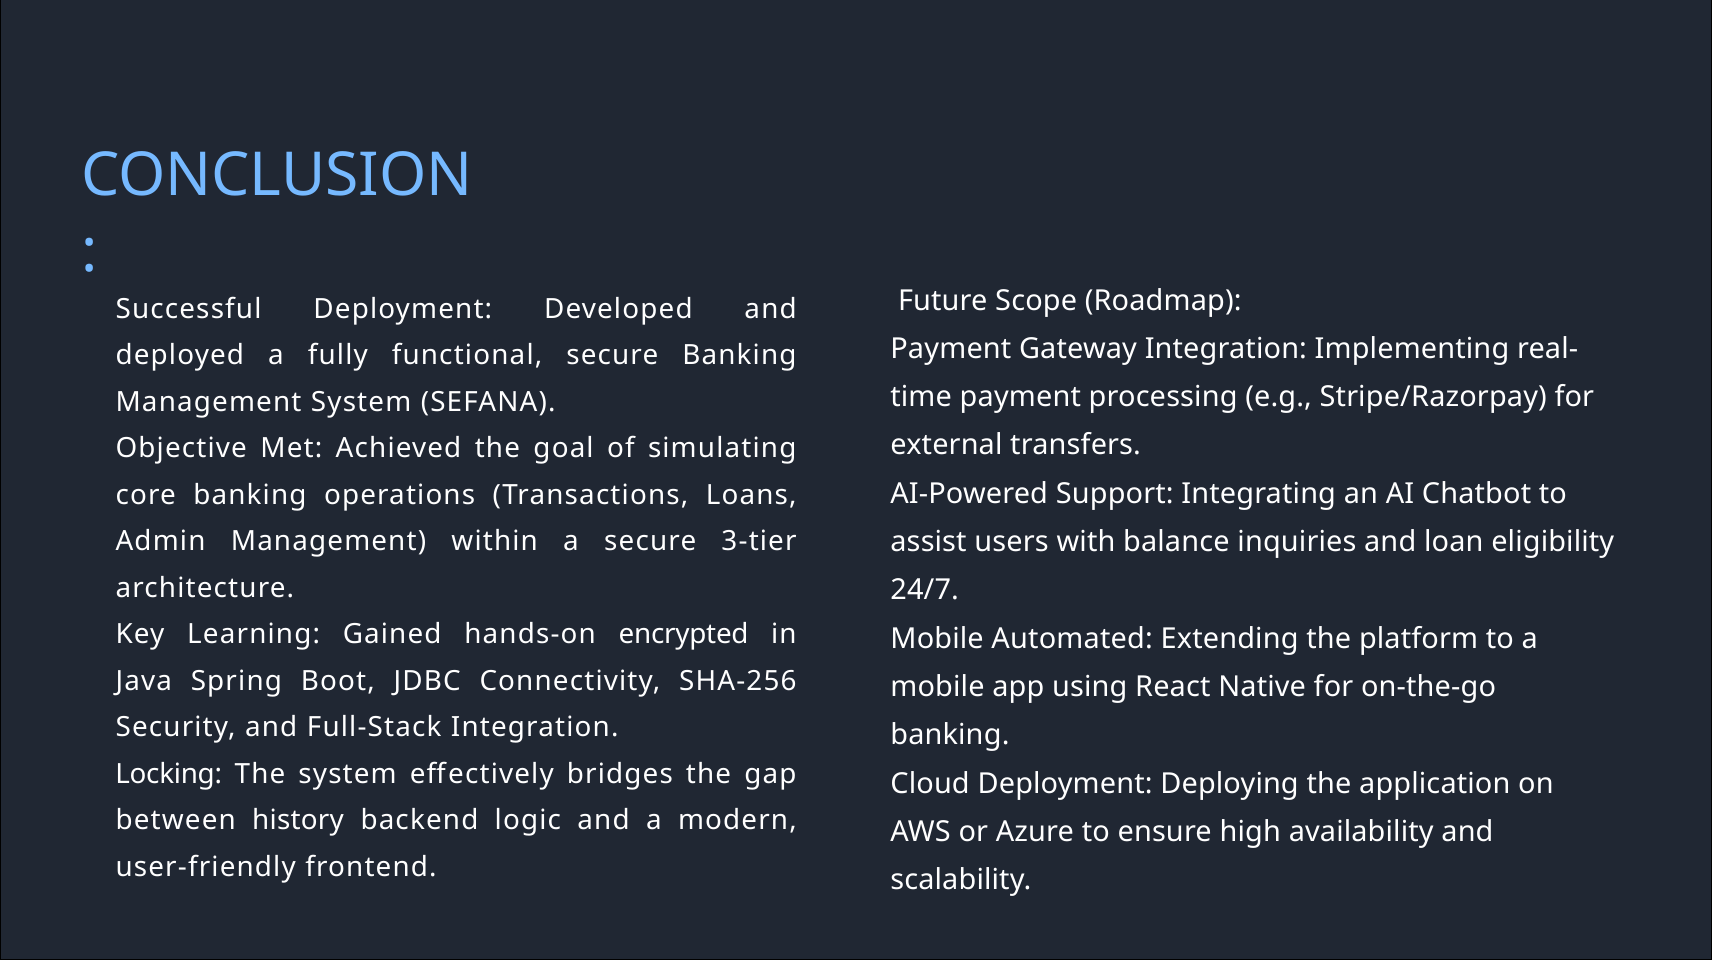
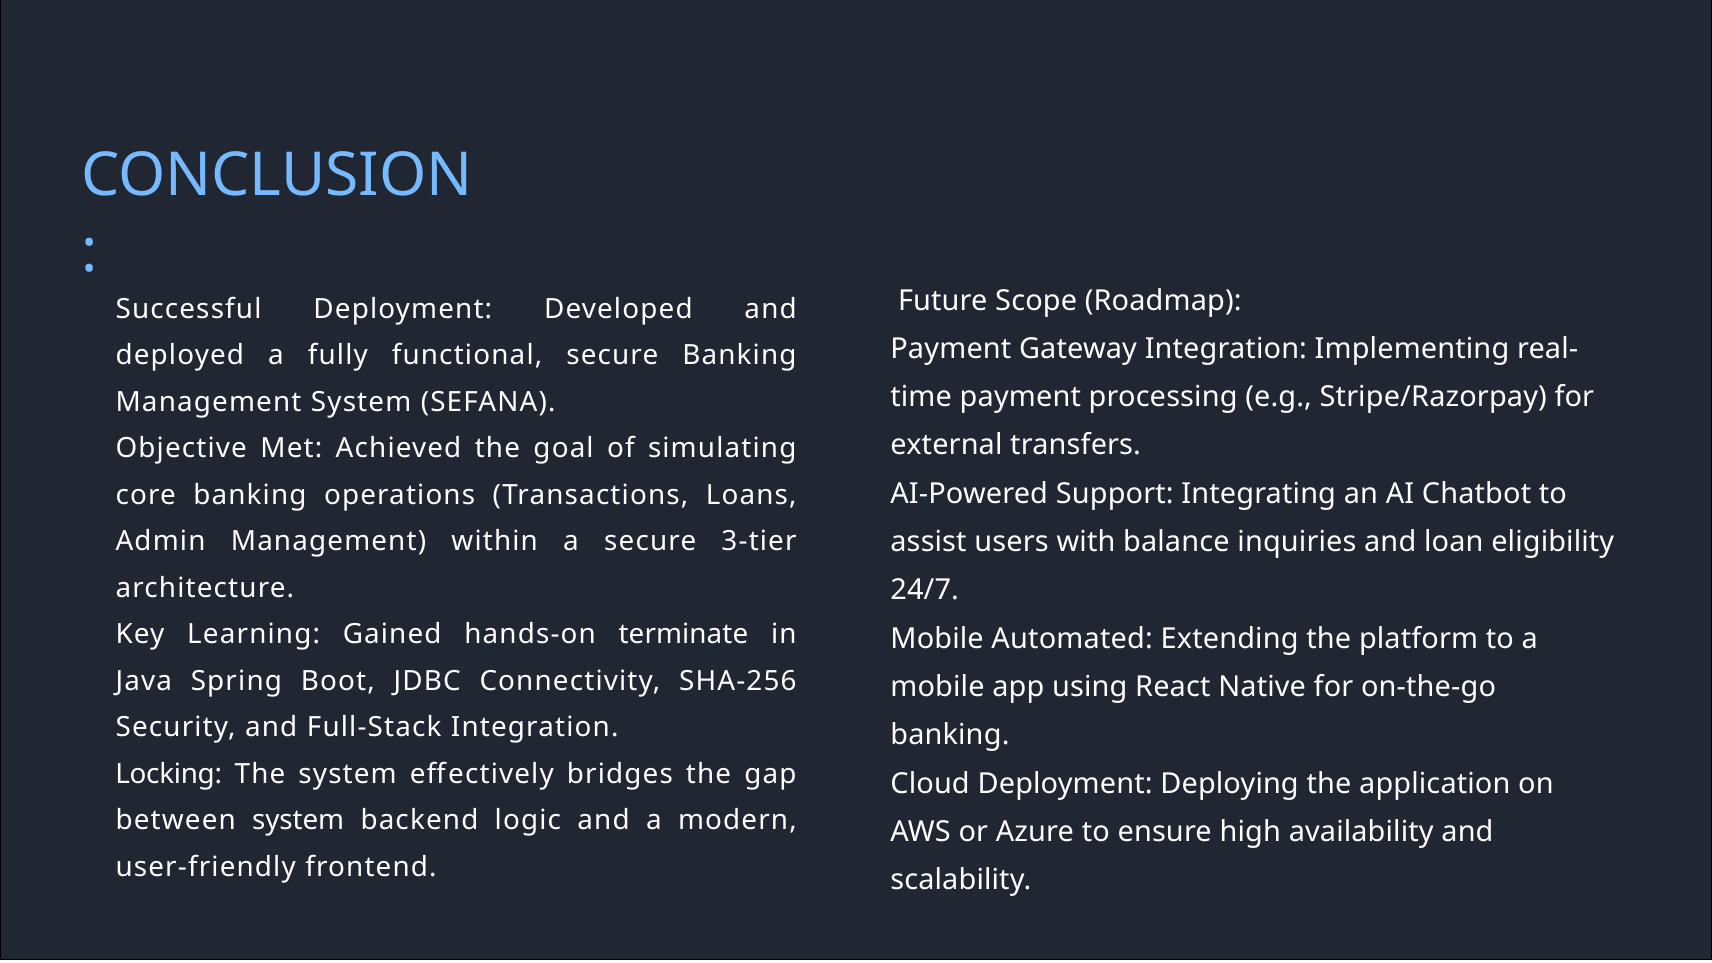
encrypted: encrypted -> terminate
between history: history -> system
